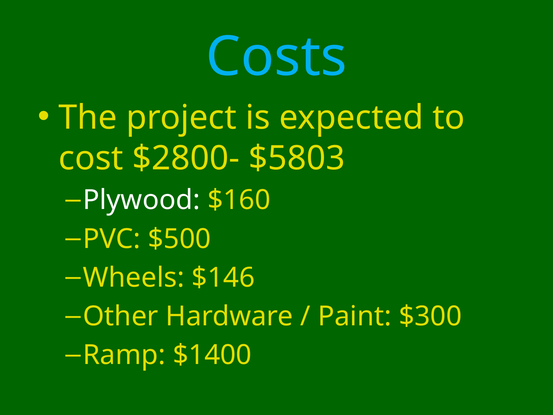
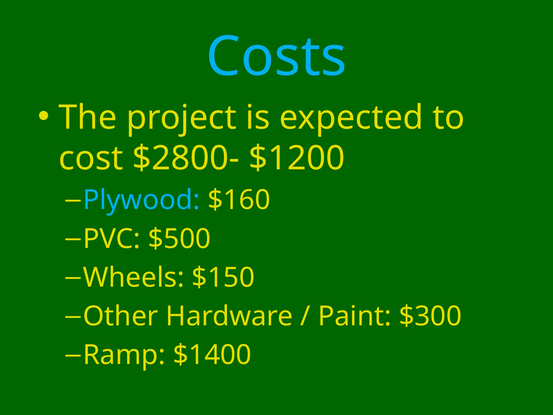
$5803: $5803 -> $1200
Plywood colour: white -> light blue
$146: $146 -> $150
